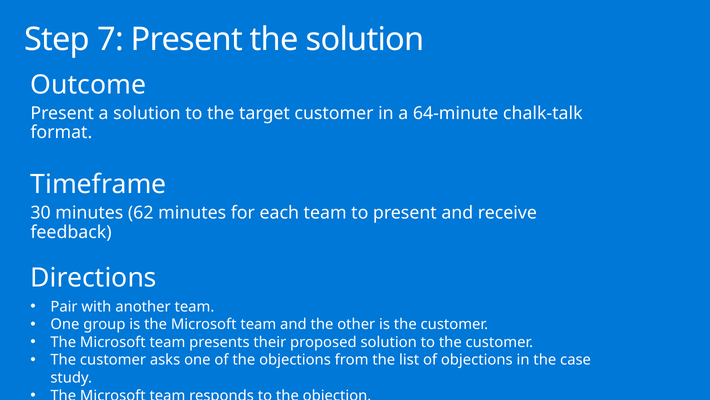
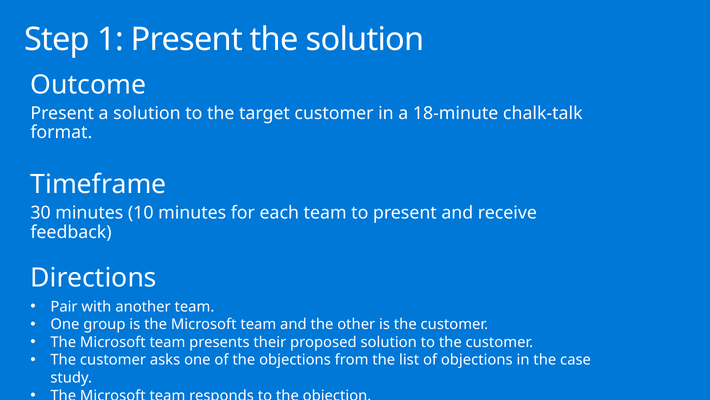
7: 7 -> 1
64-minute: 64-minute -> 18-minute
62: 62 -> 10
